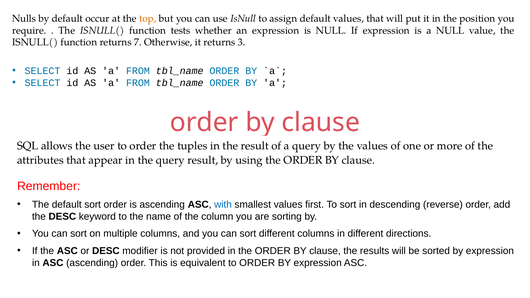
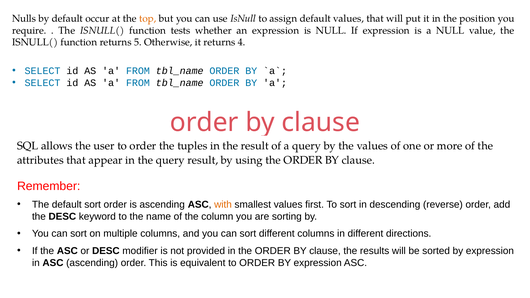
7: 7 -> 5
3: 3 -> 4
with colour: blue -> orange
